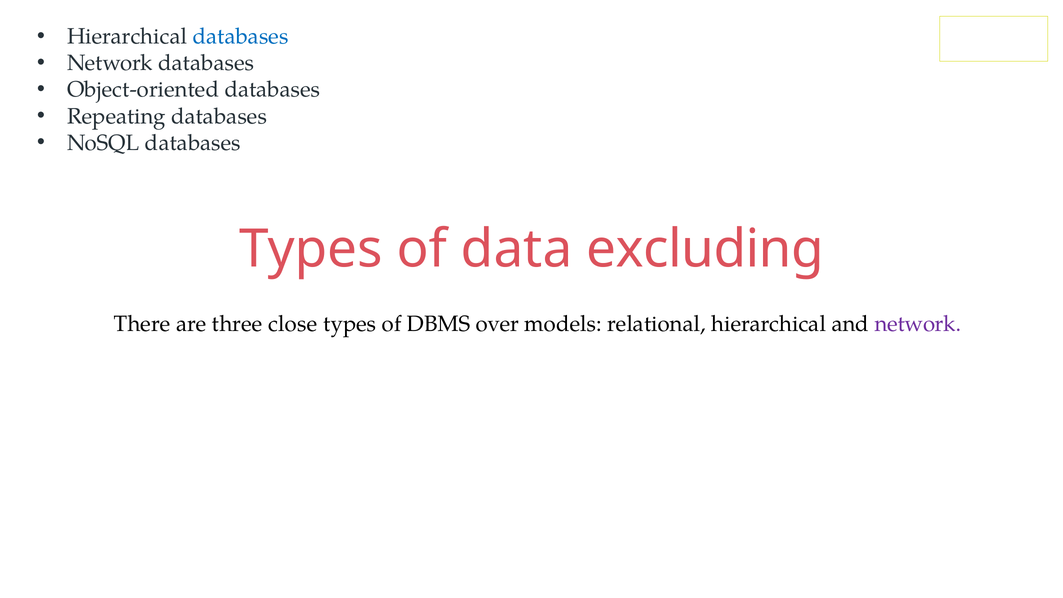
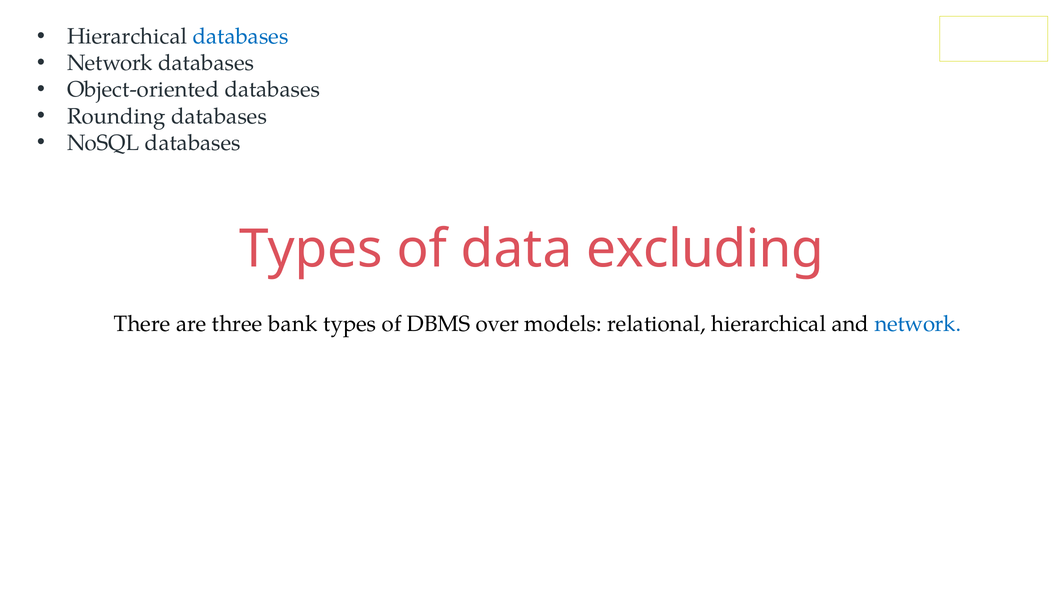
Repeating: Repeating -> Rounding
close: close -> bank
network at (918, 324) colour: purple -> blue
